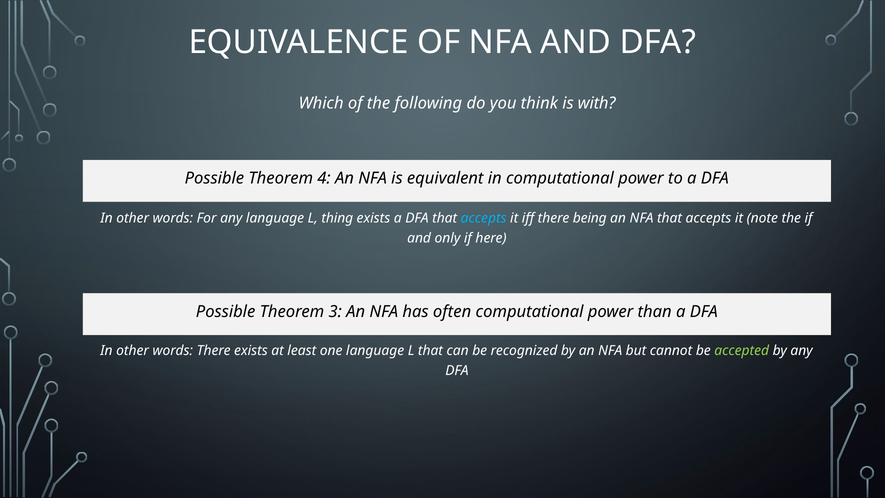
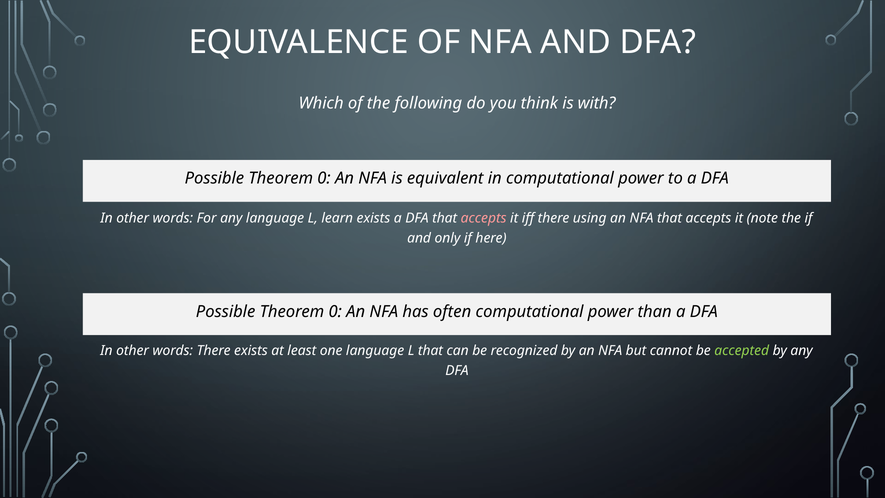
4 at (324, 178): 4 -> 0
thing: thing -> learn
accepts at (484, 218) colour: light blue -> pink
being: being -> using
3 at (335, 312): 3 -> 0
